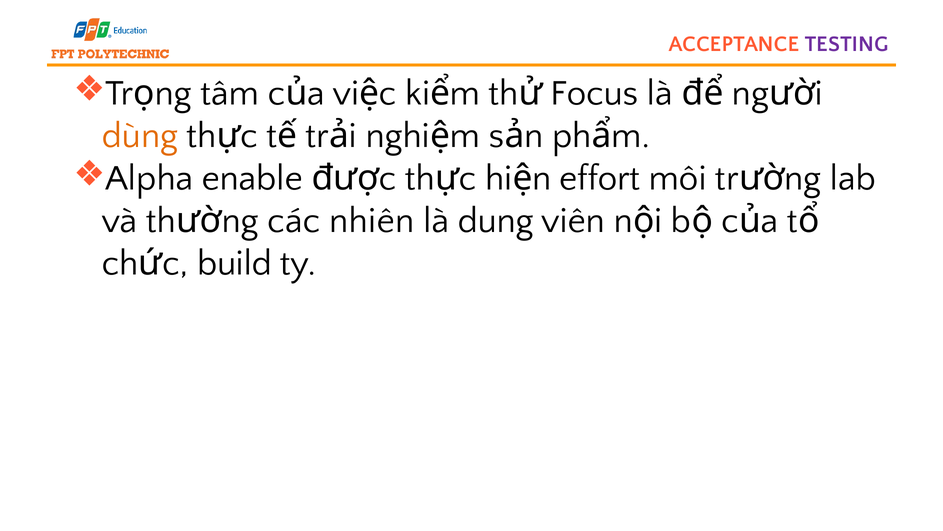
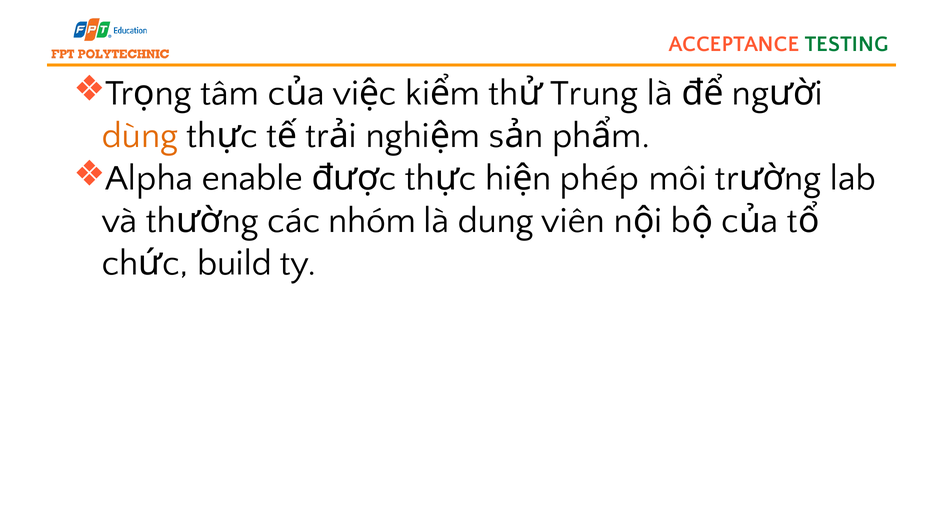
TESTING colour: purple -> green
Focus: Focus -> Trung
effort: effort -> phép
nhiên: nhiên -> nhóm
